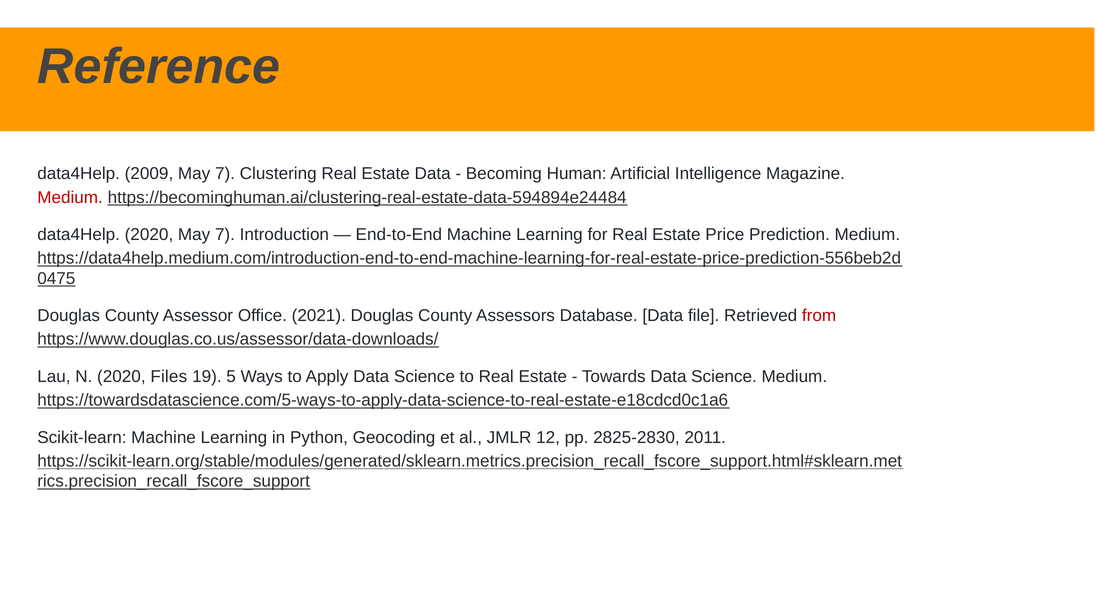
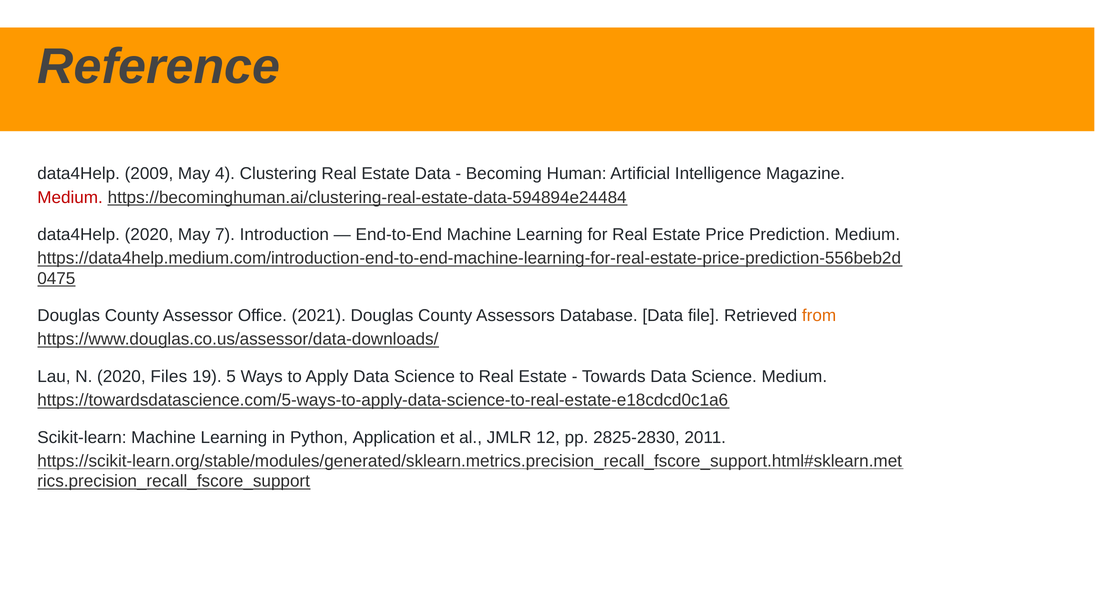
2009 May 7: 7 -> 4
from colour: red -> orange
Geocoding: Geocoding -> Application
